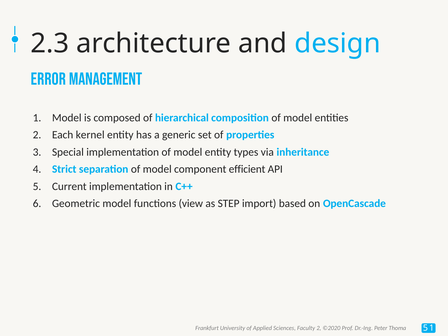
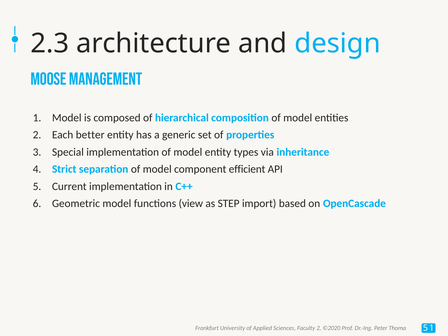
Error: Error -> Moose
kernel: kernel -> better
